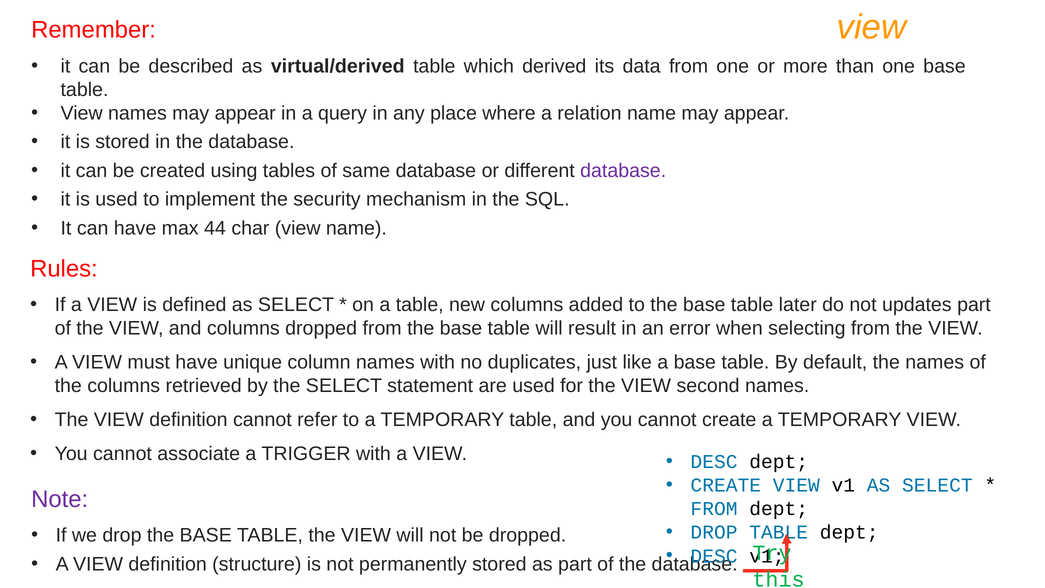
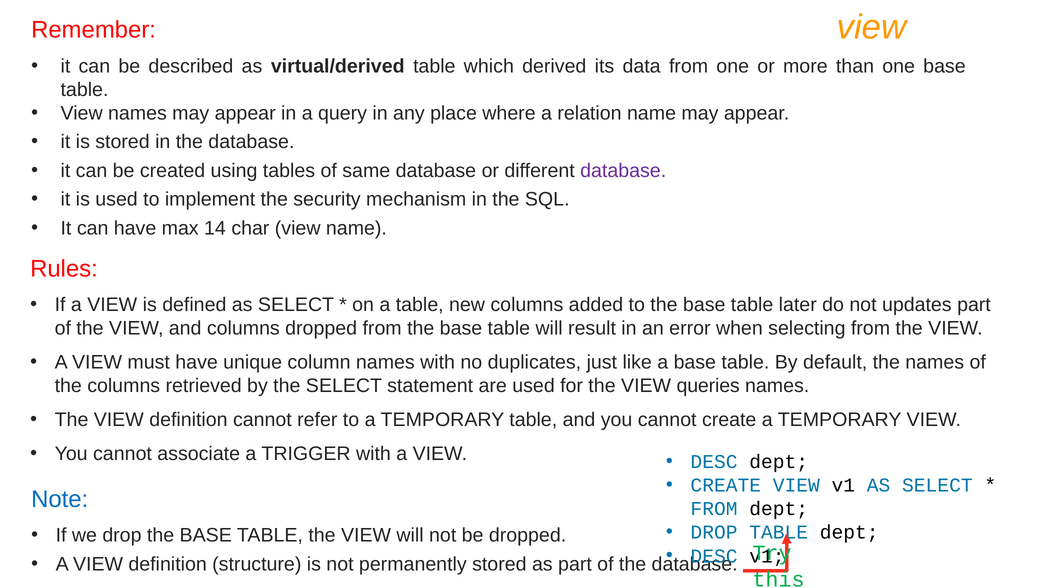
44: 44 -> 14
second: second -> queries
Note colour: purple -> blue
